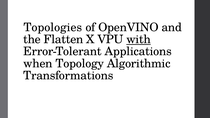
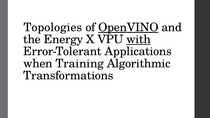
OpenVINO underline: none -> present
Flatten: Flatten -> Energy
Topology: Topology -> Training
